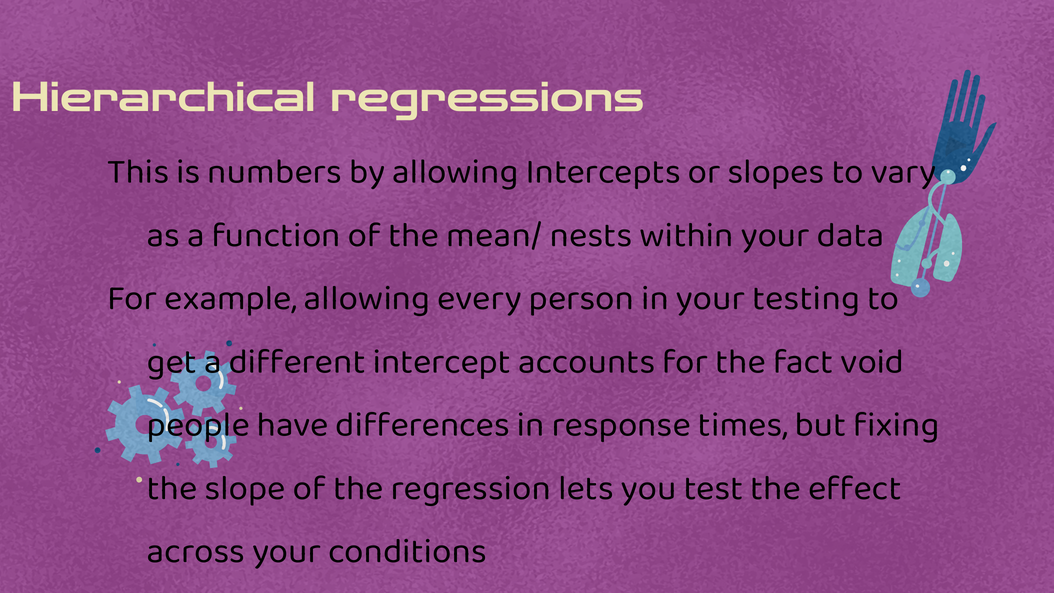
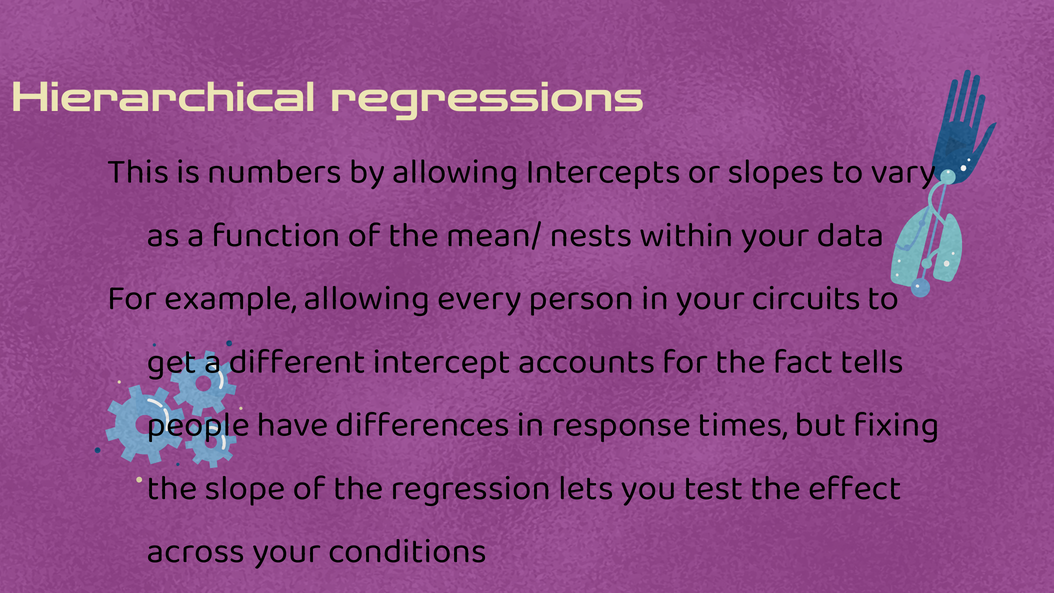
testing: testing -> circuits
void: void -> tells
